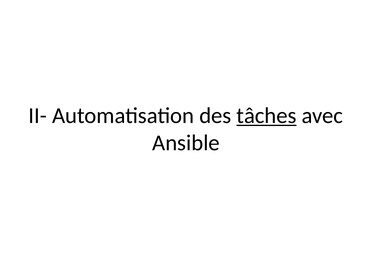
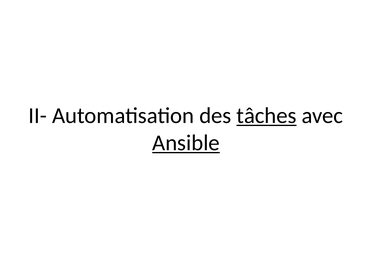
Ansible underline: none -> present
